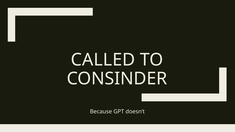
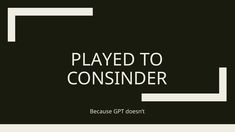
CALLED: CALLED -> PLAYED
